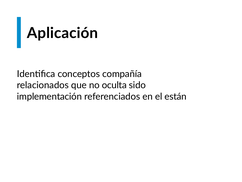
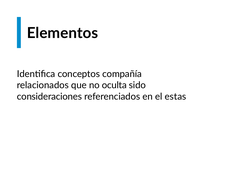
Aplicación: Aplicación -> Elementos
implementación: implementación -> consideraciones
están: están -> estas
